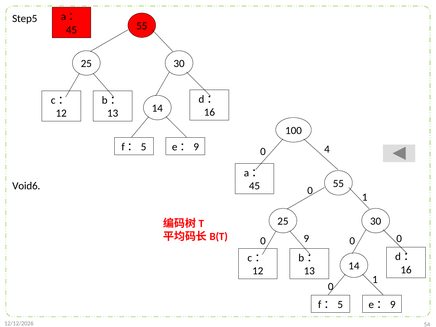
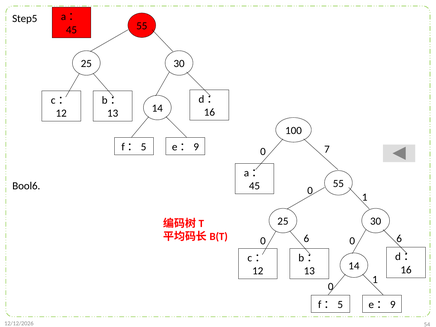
4: 4 -> 7
Void6: Void6 -> Bool6
9 at (306, 239): 9 -> 6
0 at (399, 239): 0 -> 6
